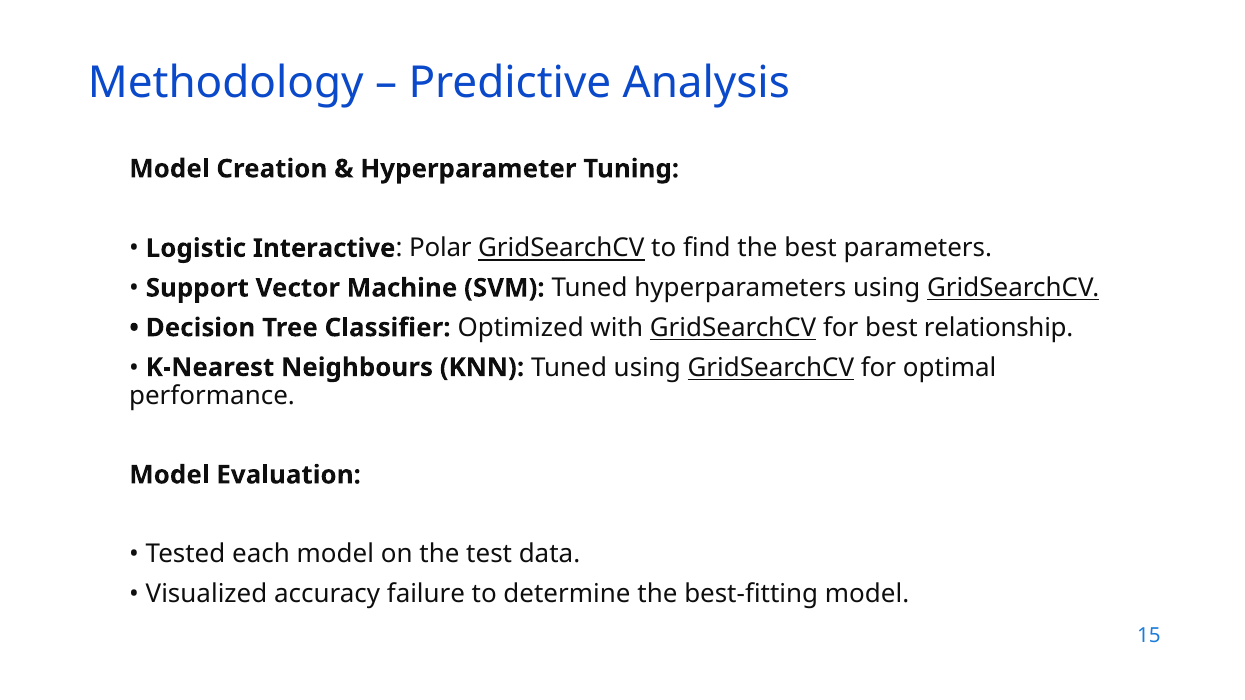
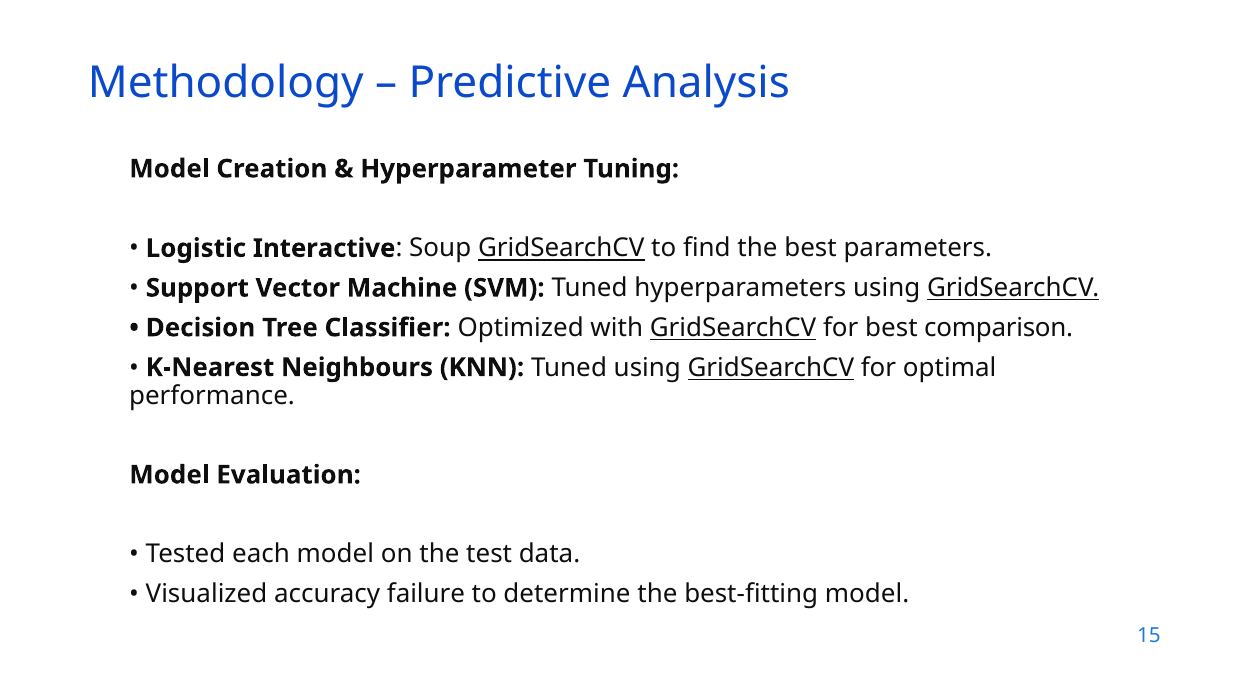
Polar: Polar -> Soup
relationship: relationship -> comparison
